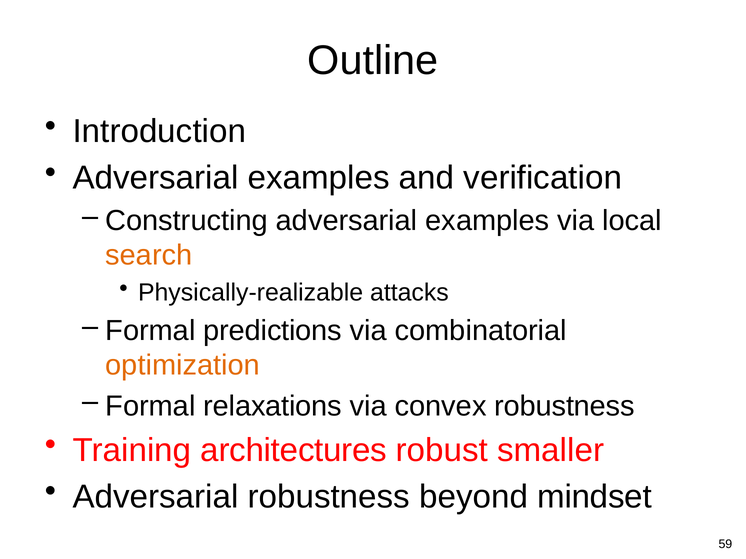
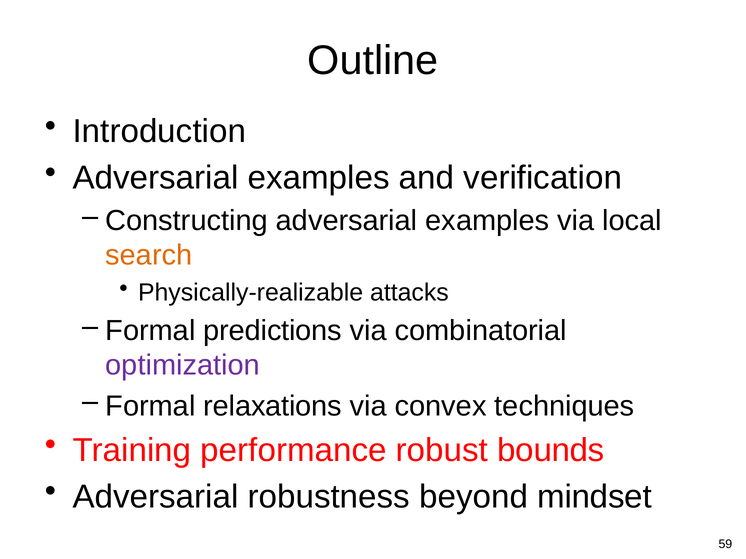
optimization colour: orange -> purple
convex robustness: robustness -> techniques
architectures: architectures -> performance
smaller: smaller -> bounds
